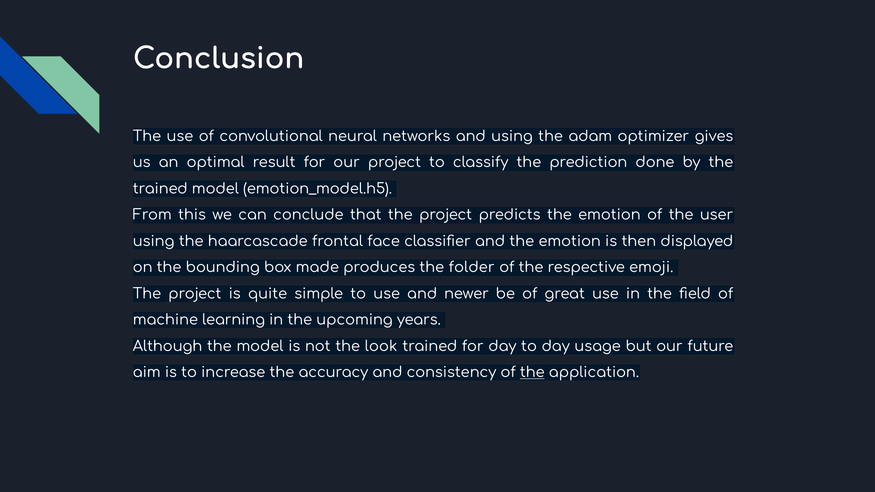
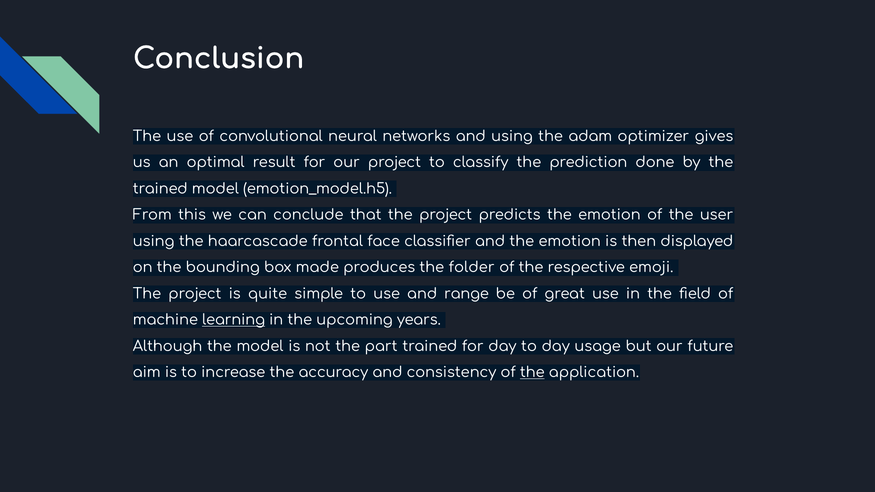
newer: newer -> range
learning underline: none -> present
look: look -> part
